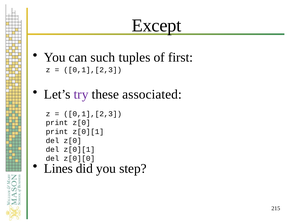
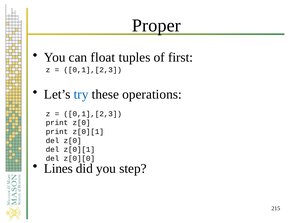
Except: Except -> Proper
such: such -> float
try colour: purple -> blue
associated: associated -> operations
